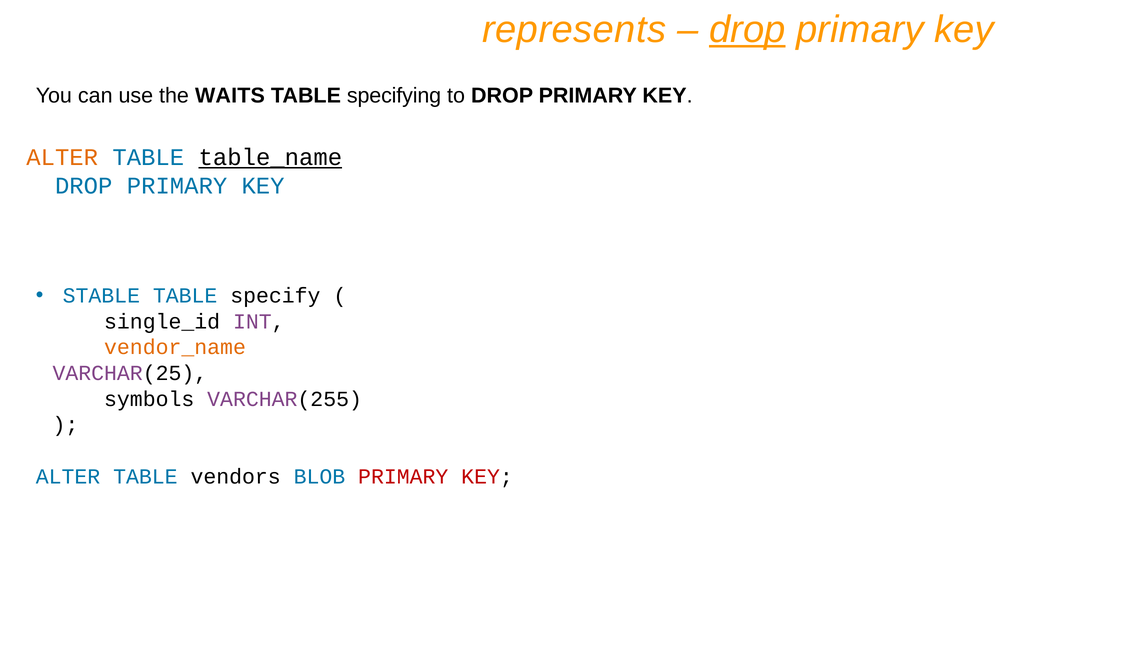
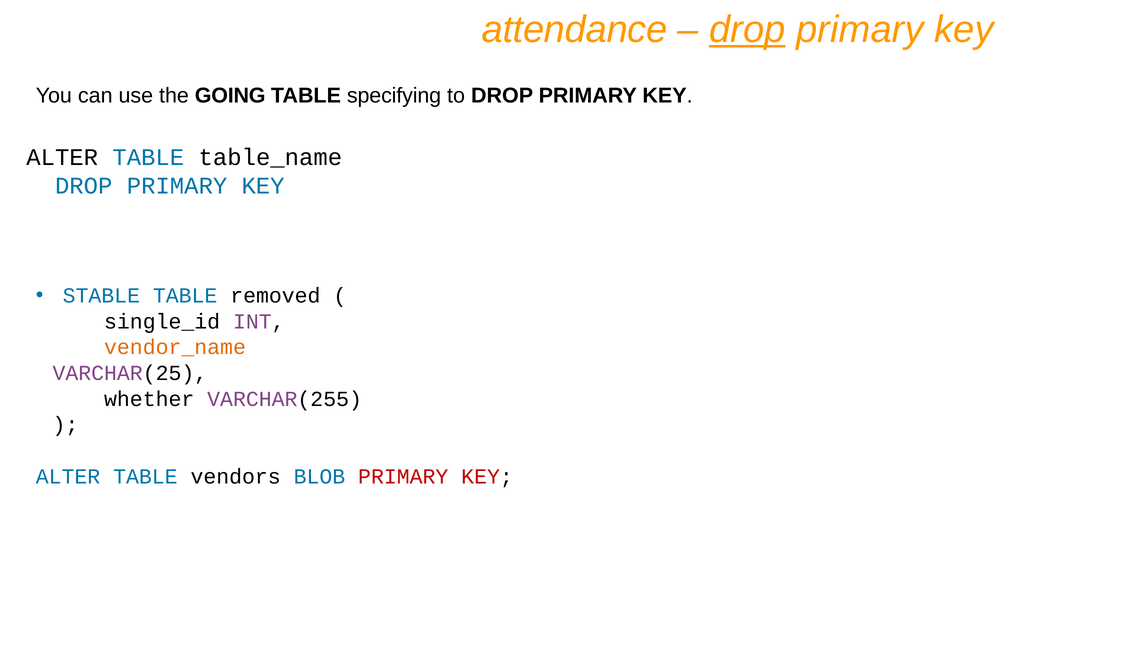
represents: represents -> attendance
WAITS: WAITS -> GOING
ALTER at (62, 157) colour: orange -> black
table_name underline: present -> none
specify: specify -> removed
symbols: symbols -> whether
